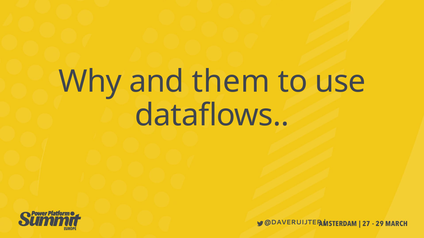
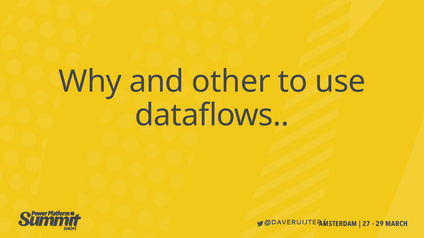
them: them -> other
